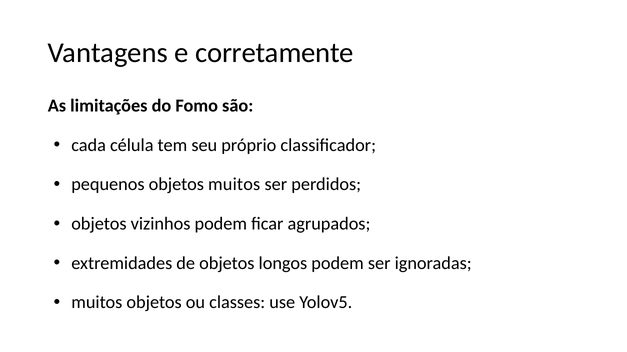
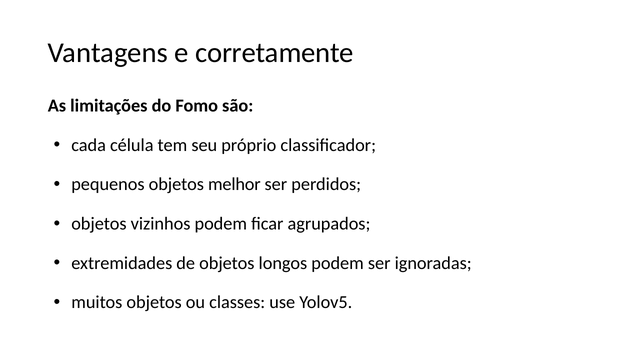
objetos muitos: muitos -> melhor
